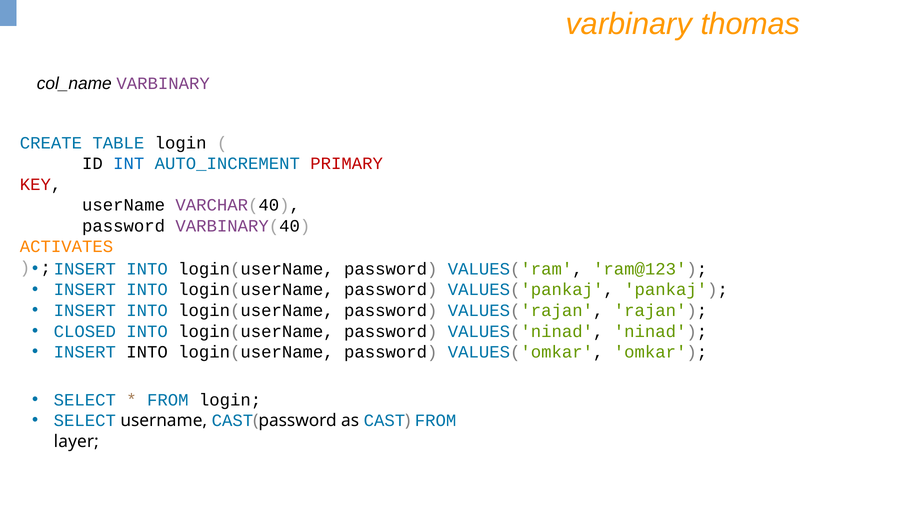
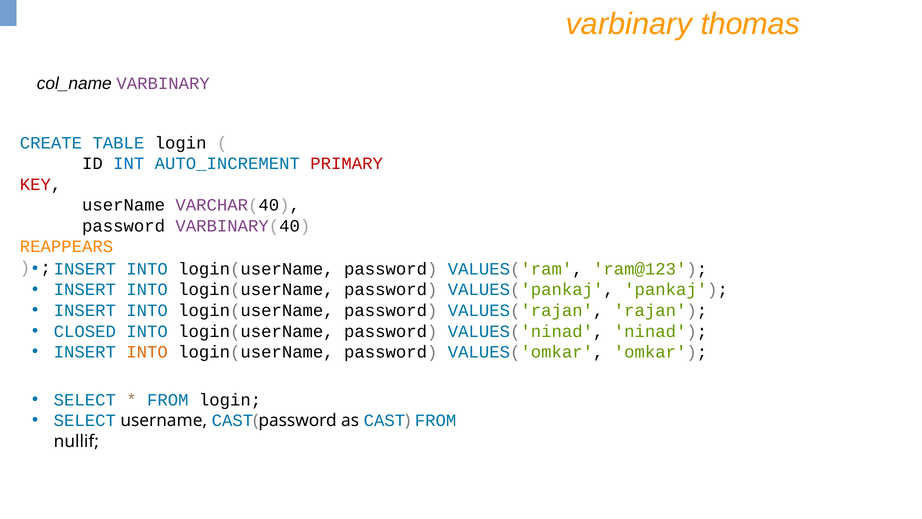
ACTIVATES: ACTIVATES -> REAPPEARS
INTO at (147, 352) colour: black -> orange
layer: layer -> nullif
